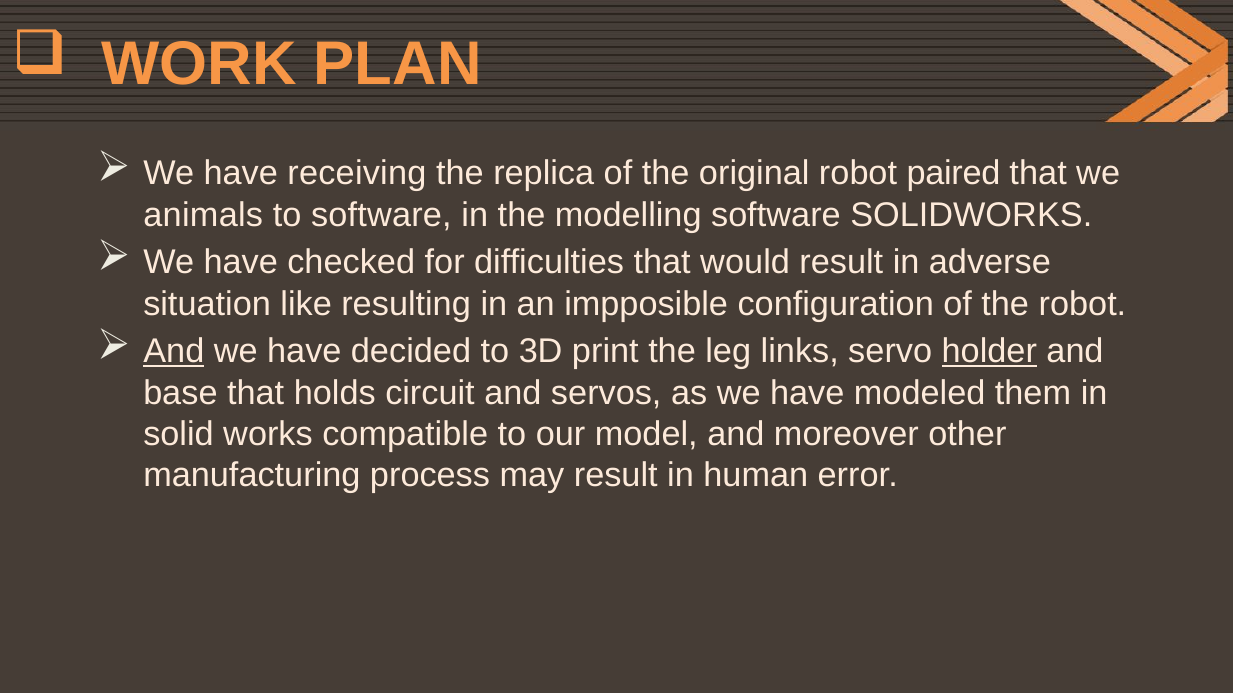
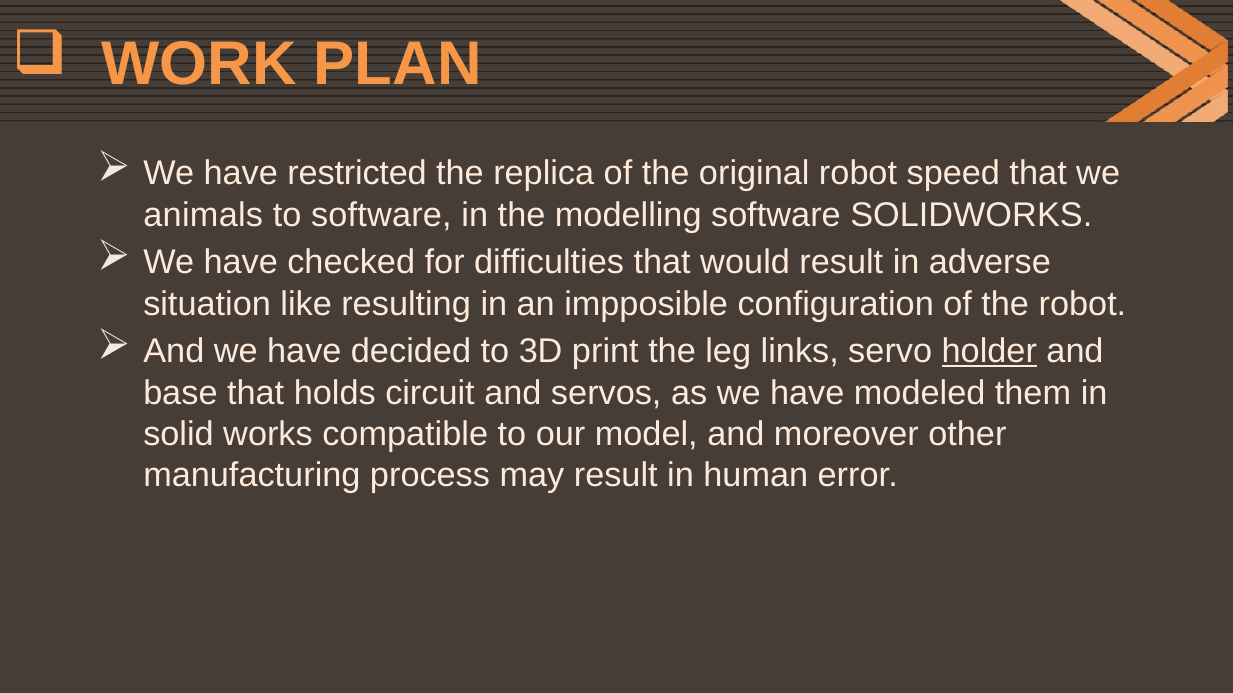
receiving: receiving -> restricted
paired: paired -> speed
And at (174, 352) underline: present -> none
